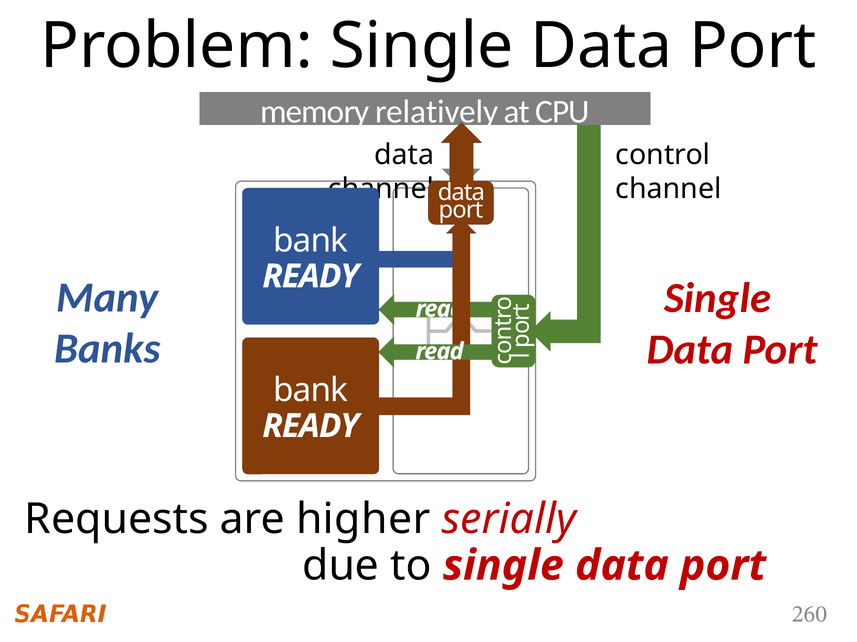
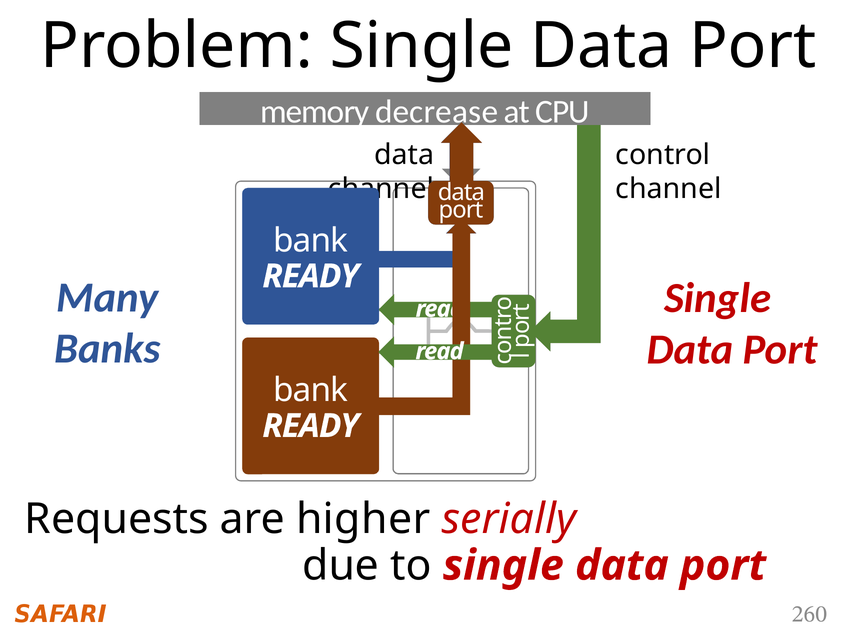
relatively: relatively -> decrease
